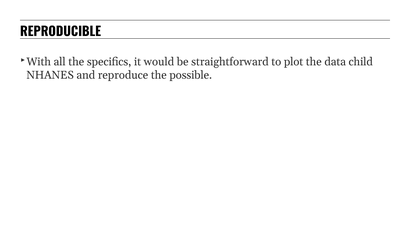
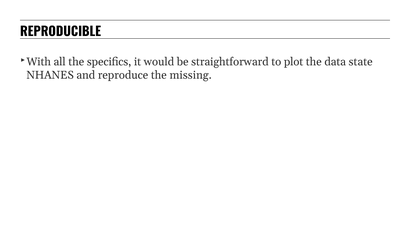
child: child -> state
possible: possible -> missing
